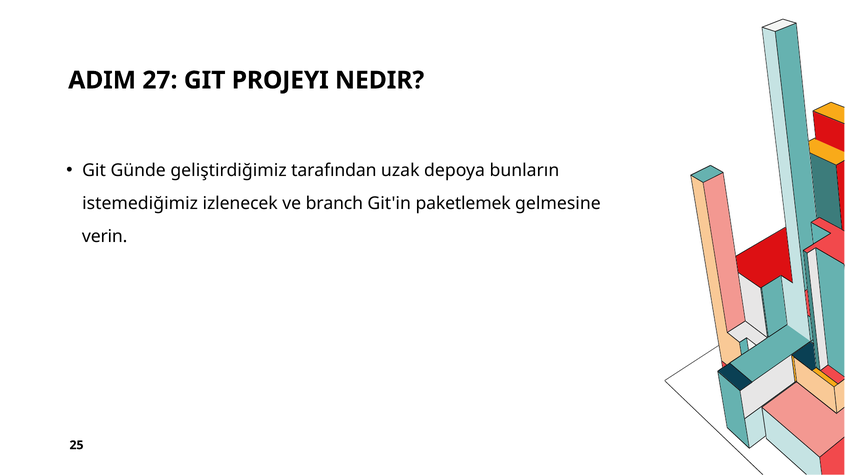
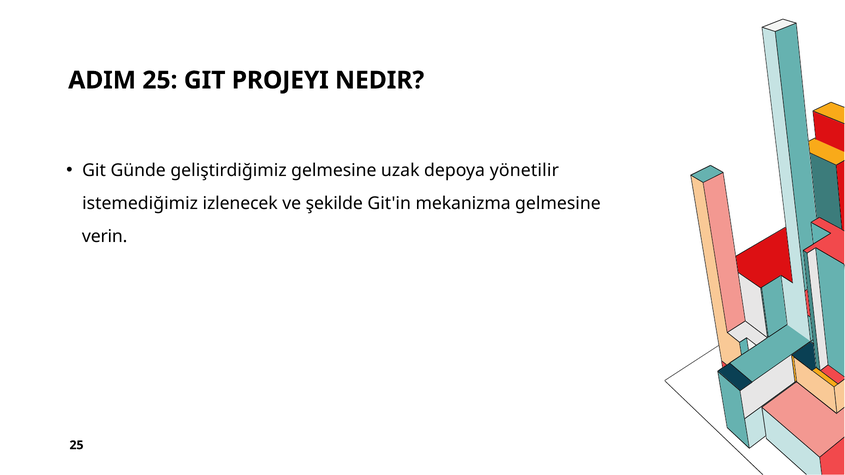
ADIM 27: 27 -> 25
geliştirdiğimiz tarafından: tarafından -> gelmesine
bunların: bunların -> yönetilir
branch: branch -> şekilde
paketlemek: paketlemek -> mekanizma
